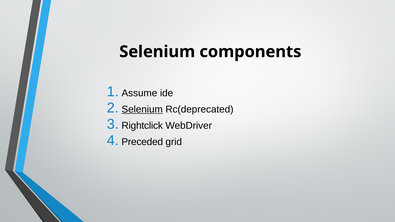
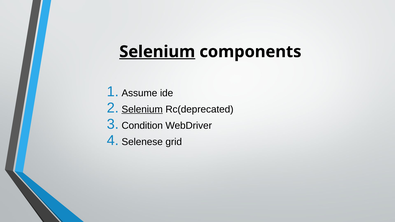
Selenium at (157, 52) underline: none -> present
Rightclick: Rightclick -> Condition
Preceded: Preceded -> Selenese
